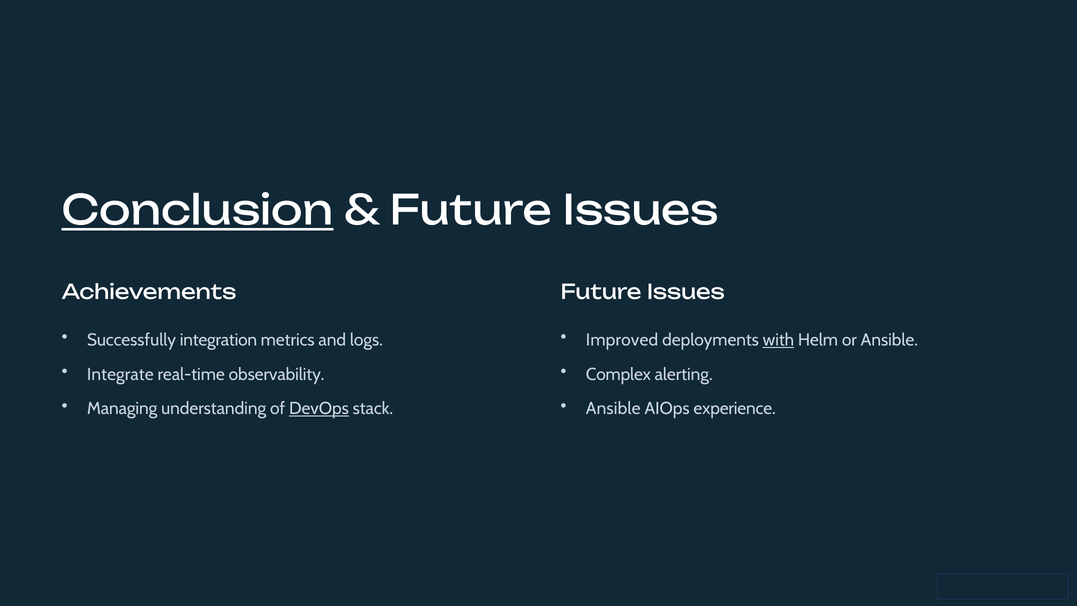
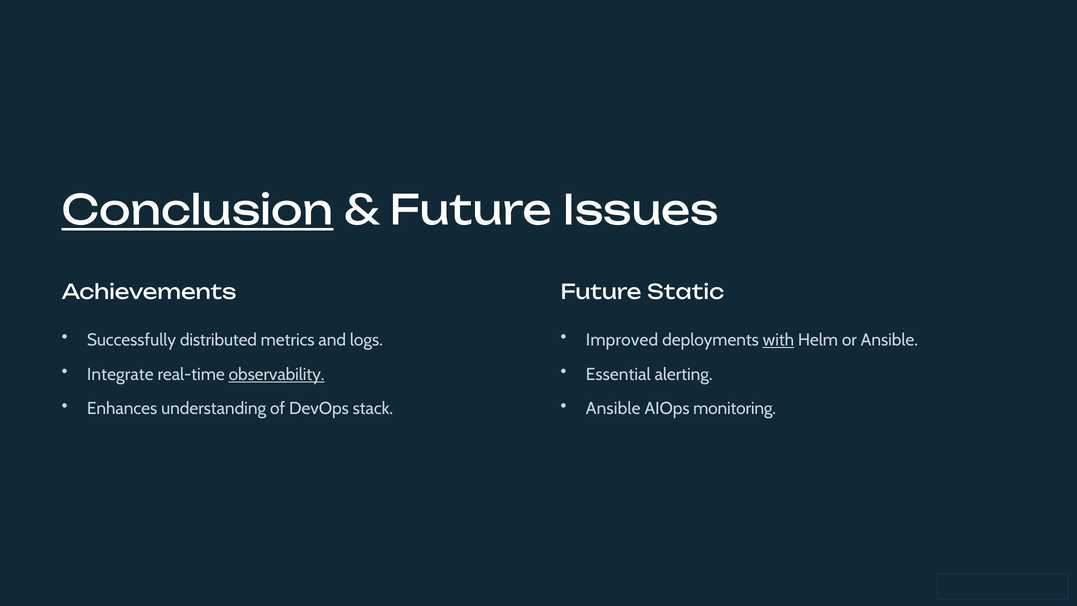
Issues at (686, 292): Issues -> Static
integration: integration -> distributed
observability underline: none -> present
Complex: Complex -> Essential
Managing: Managing -> Enhances
DevOps underline: present -> none
experience: experience -> monitoring
